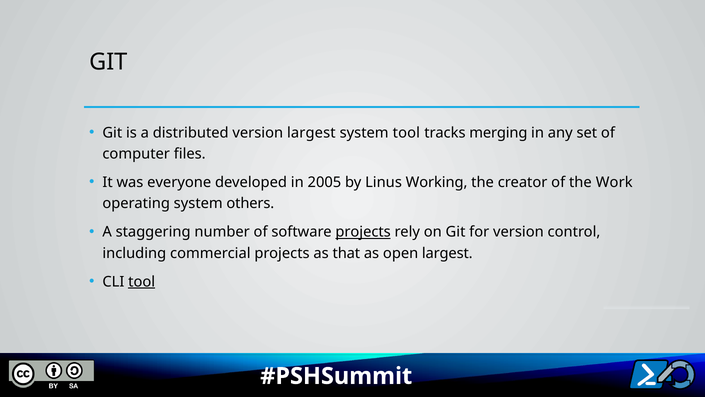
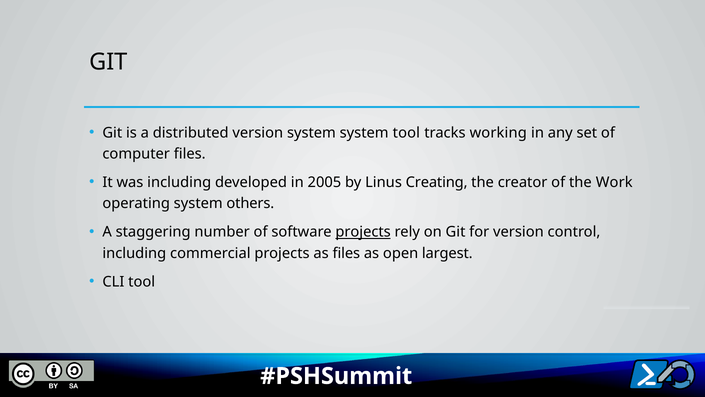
version largest: largest -> system
merging: merging -> working
was everyone: everyone -> including
Working: Working -> Creating
as that: that -> files
tool at (142, 282) underline: present -> none
